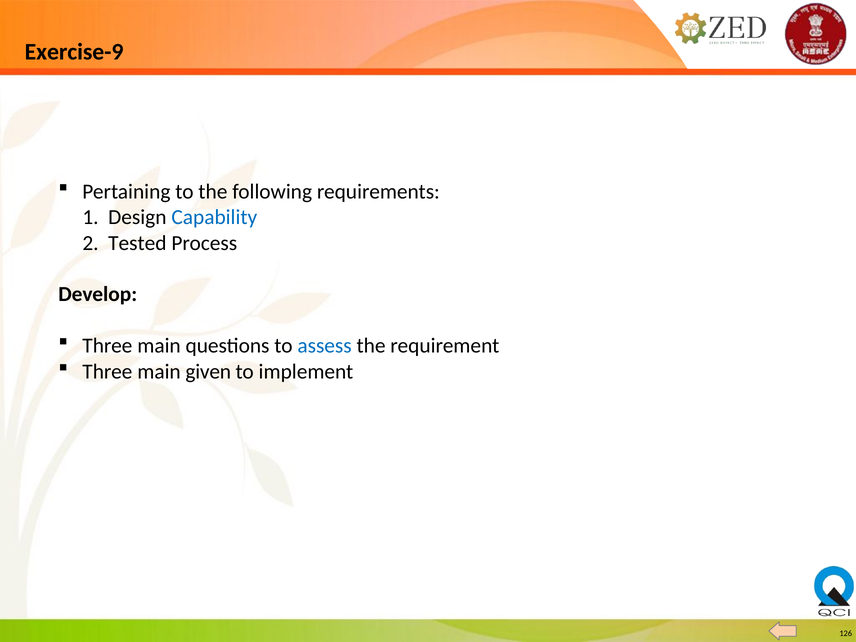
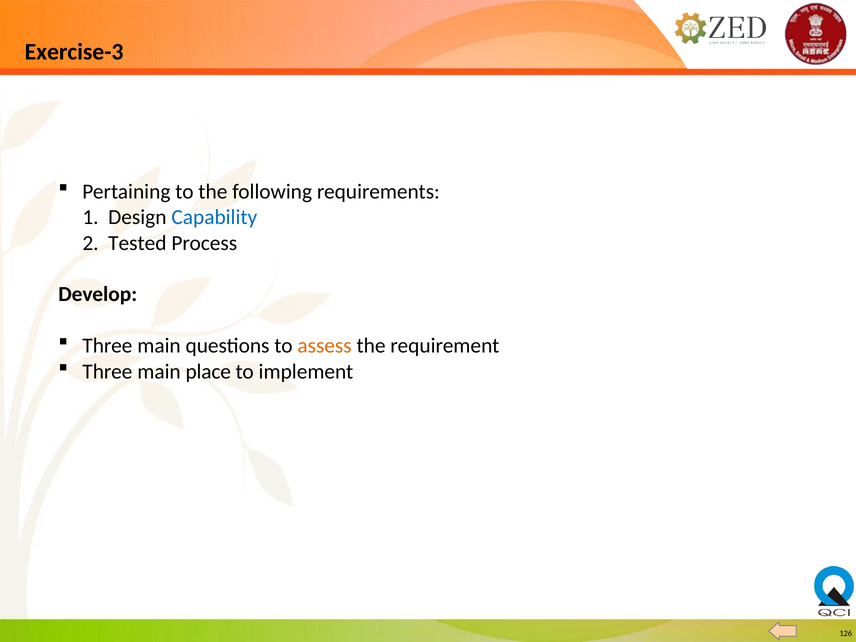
Exercise-9: Exercise-9 -> Exercise-3
assess colour: blue -> orange
given: given -> place
